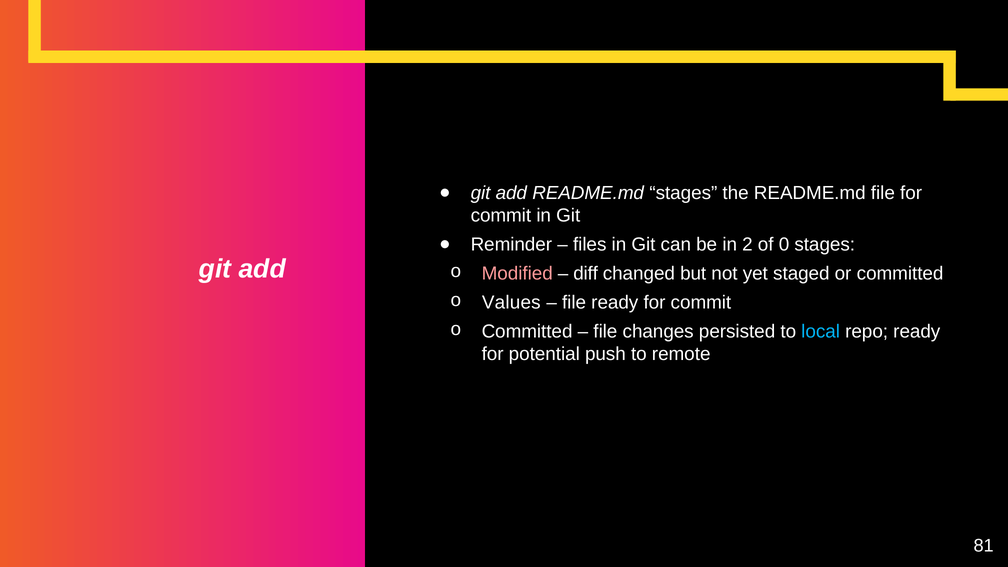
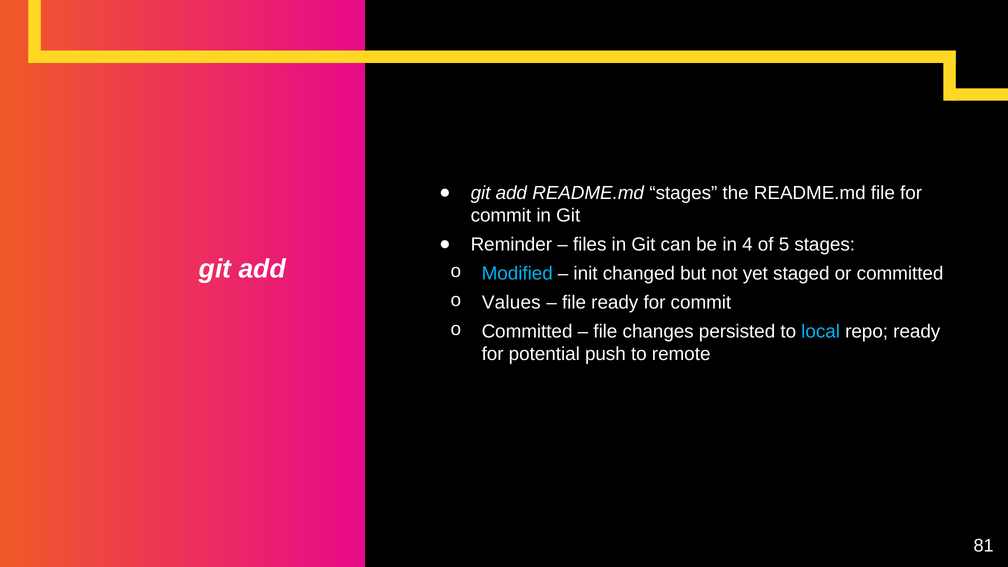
2: 2 -> 4
0: 0 -> 5
Modified colour: pink -> light blue
diff: diff -> init
